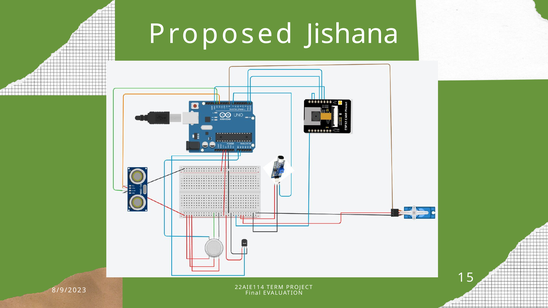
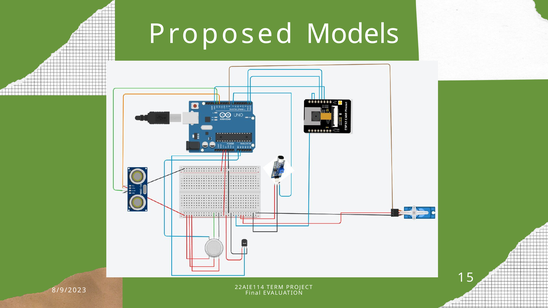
Jishana: Jishana -> Models
